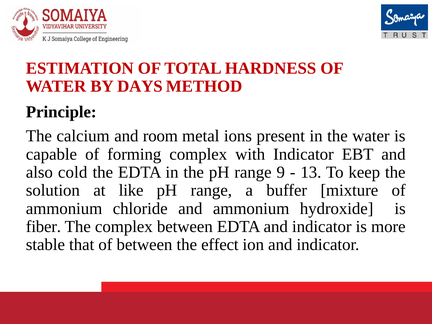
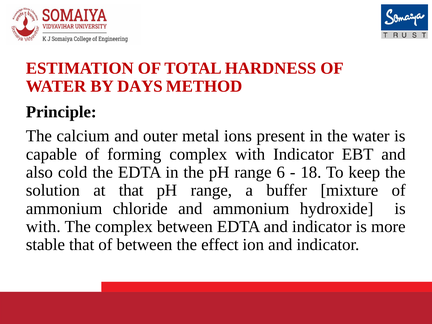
room: room -> outer
9: 9 -> 6
13: 13 -> 18
at like: like -> that
fiber at (43, 227): fiber -> with
